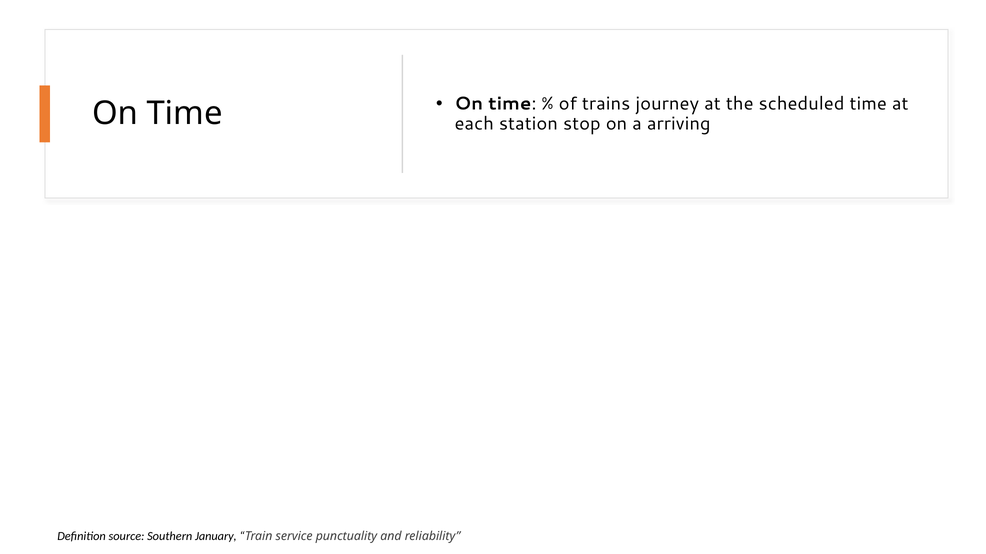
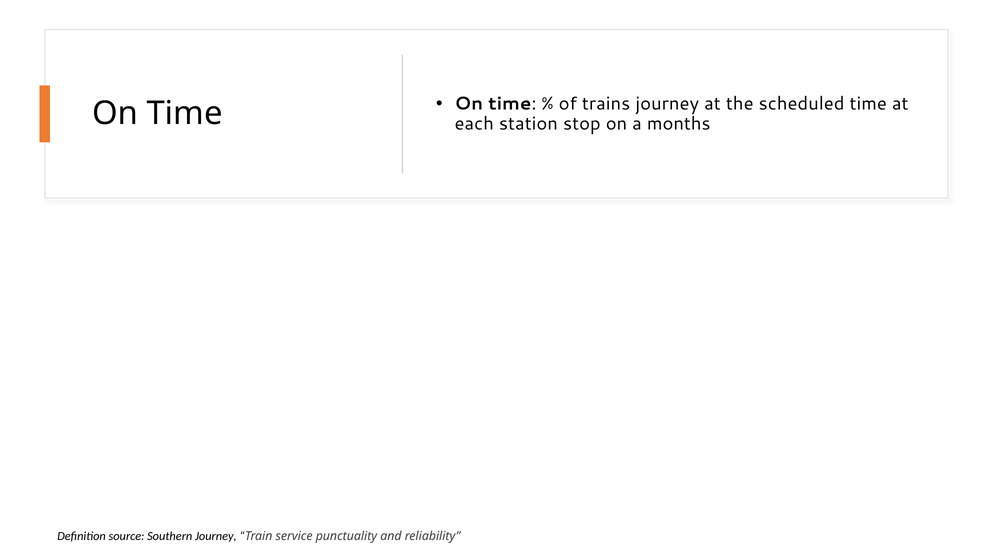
arriving: arriving -> months
Southern January: January -> Journey
